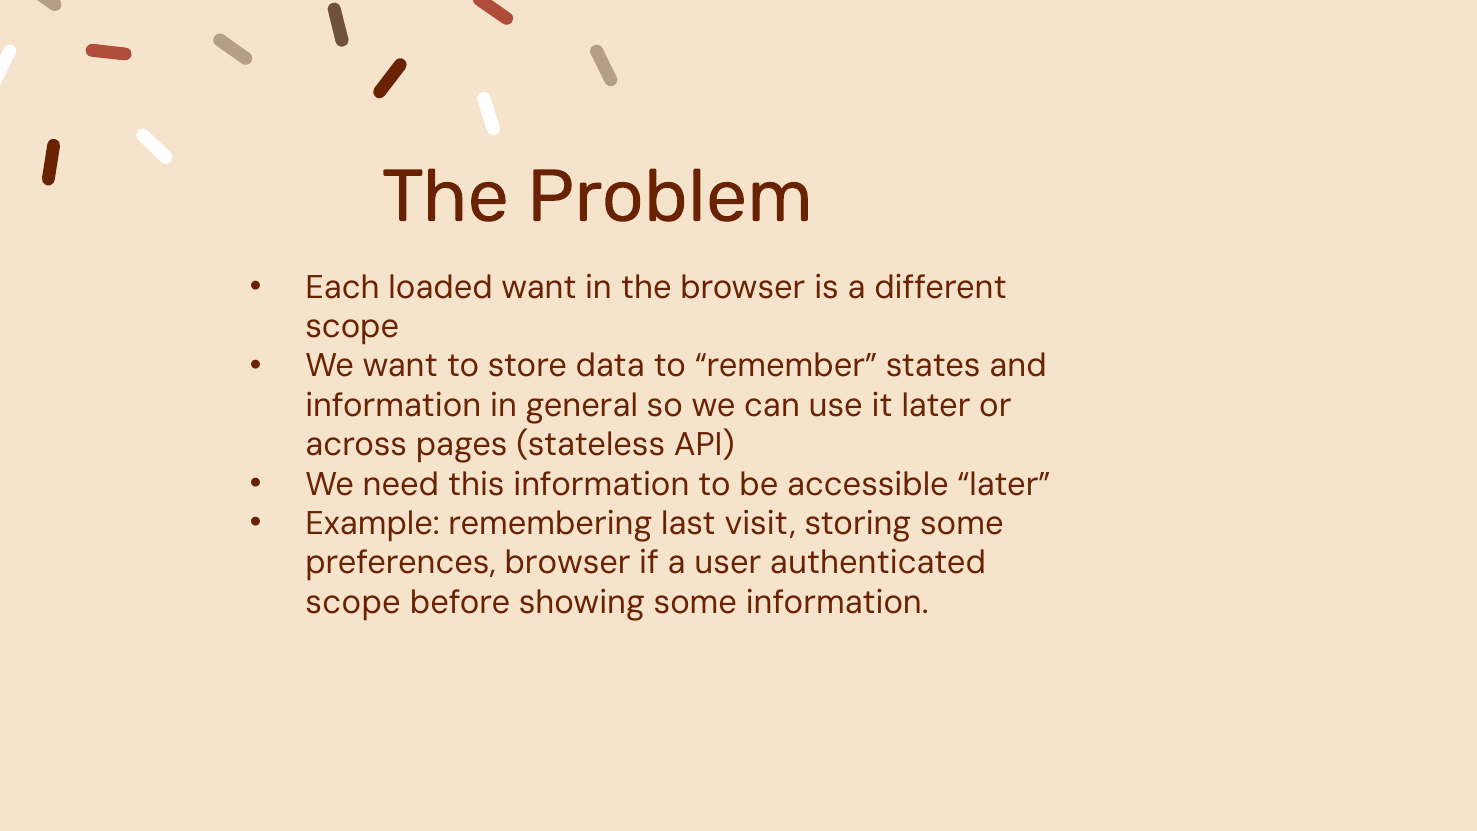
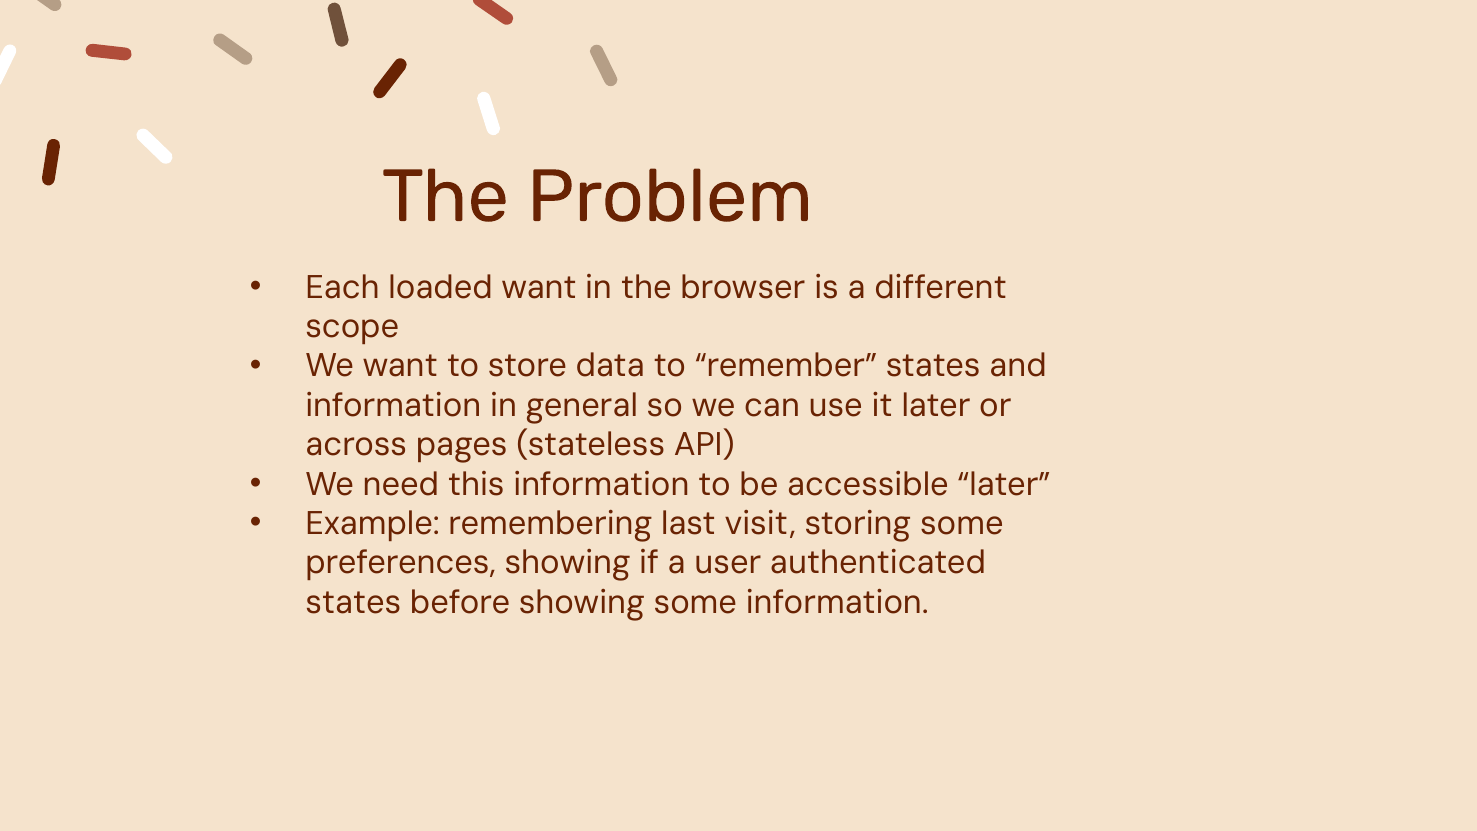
preferences browser: browser -> showing
scope at (353, 602): scope -> states
